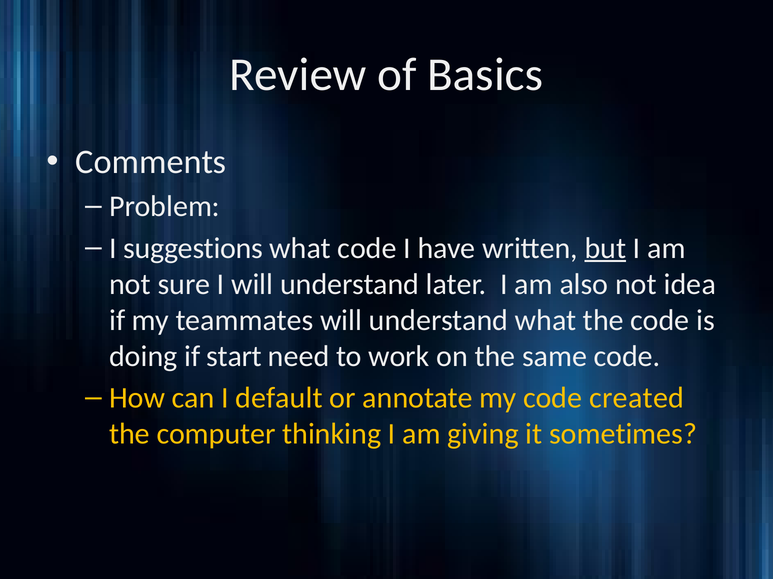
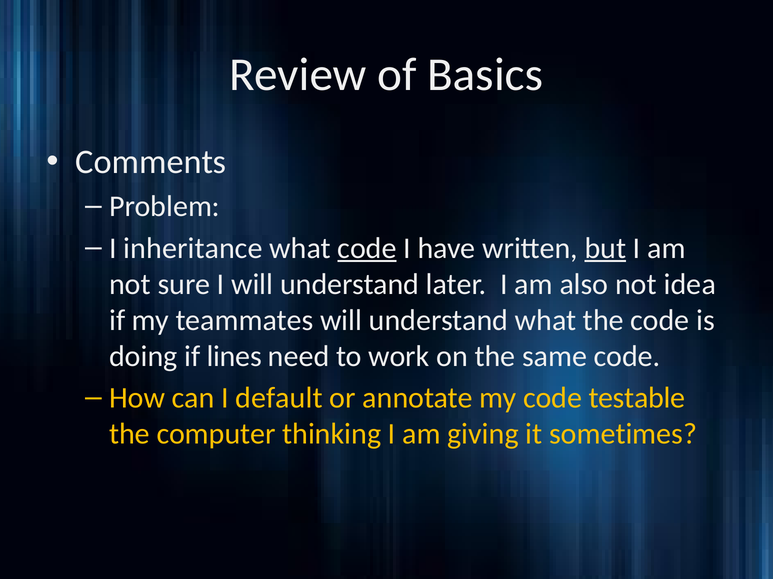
suggestions: suggestions -> inheritance
code at (367, 249) underline: none -> present
start: start -> lines
created: created -> testable
